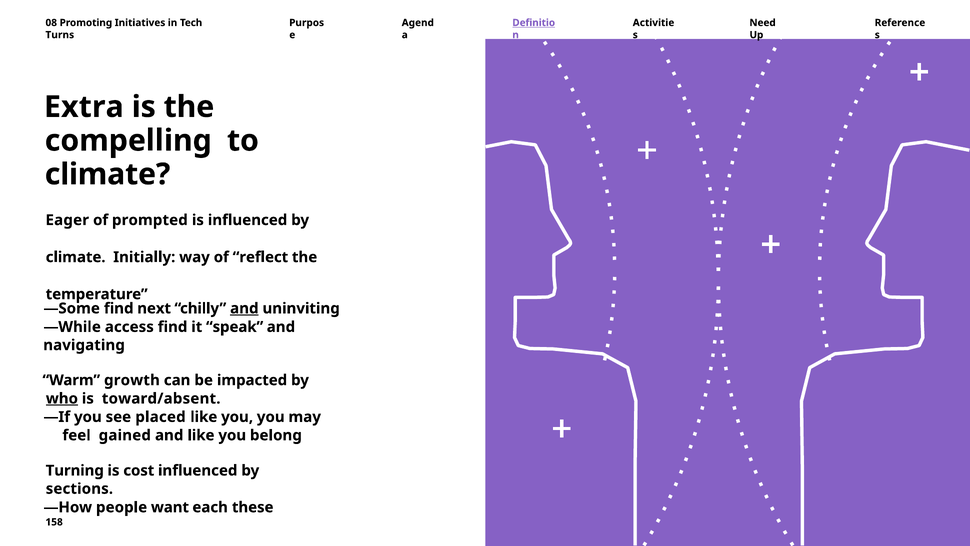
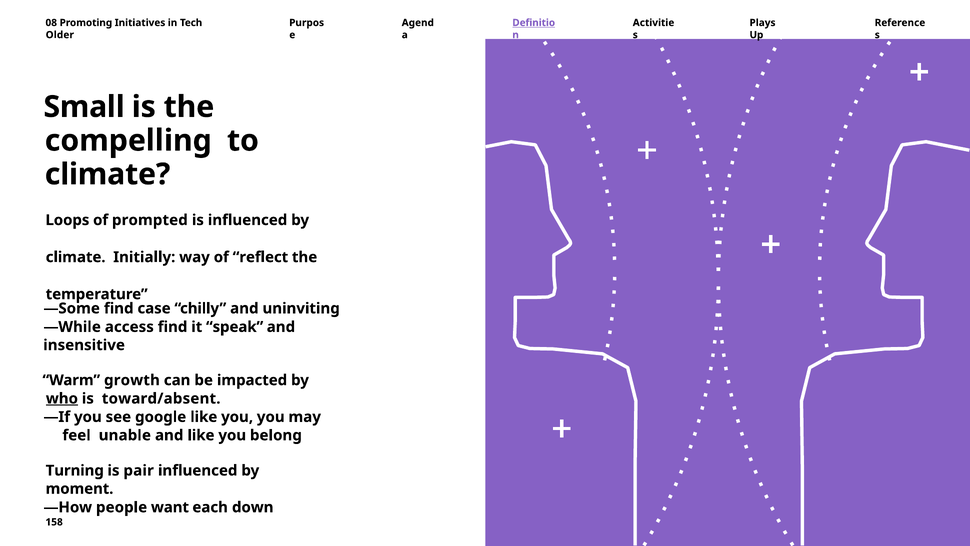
Need: Need -> Plays
Turns: Turns -> Older
Extra: Extra -> Small
Eager: Eager -> Loops
next: next -> case
and at (244, 308) underline: present -> none
navigating: navigating -> insensitive
placed: placed -> google
gained: gained -> unable
cost: cost -> pair
sections: sections -> moment
these: these -> down
